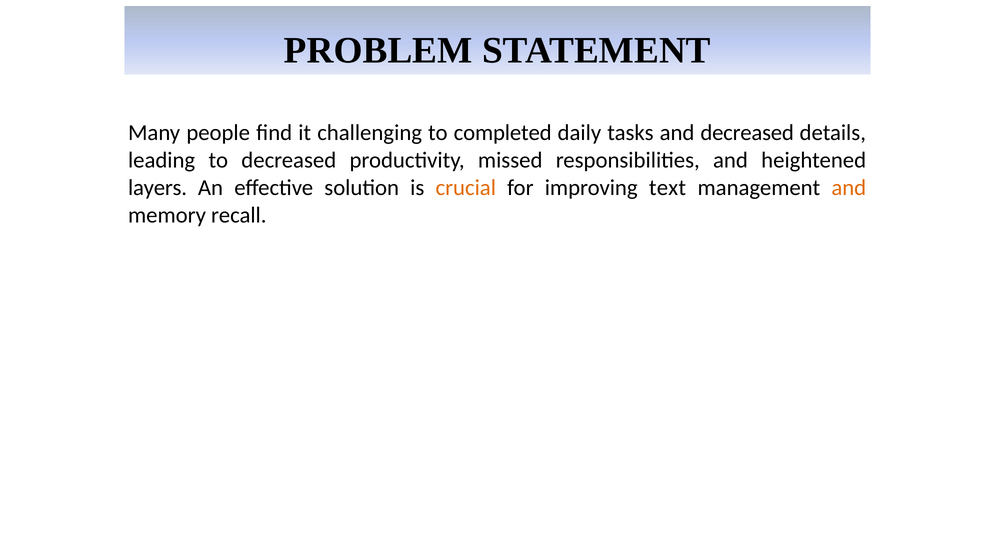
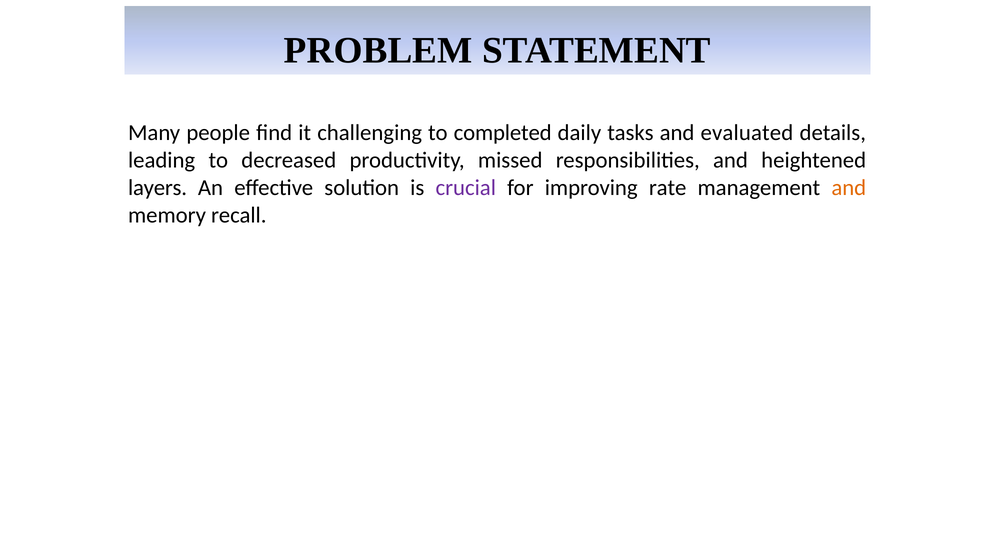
and decreased: decreased -> evaluated
crucial colour: orange -> purple
text: text -> rate
